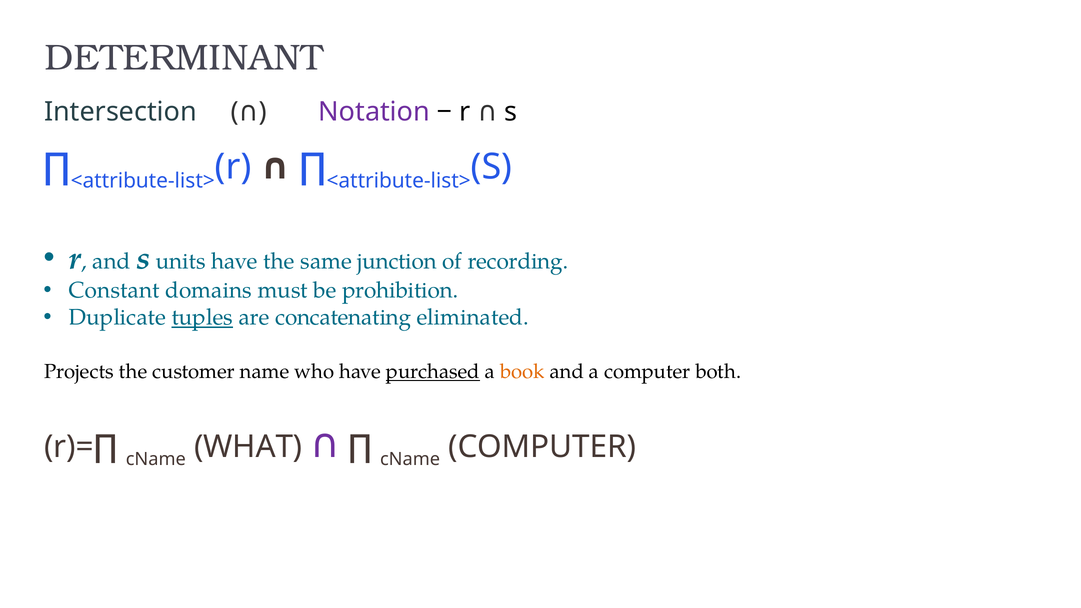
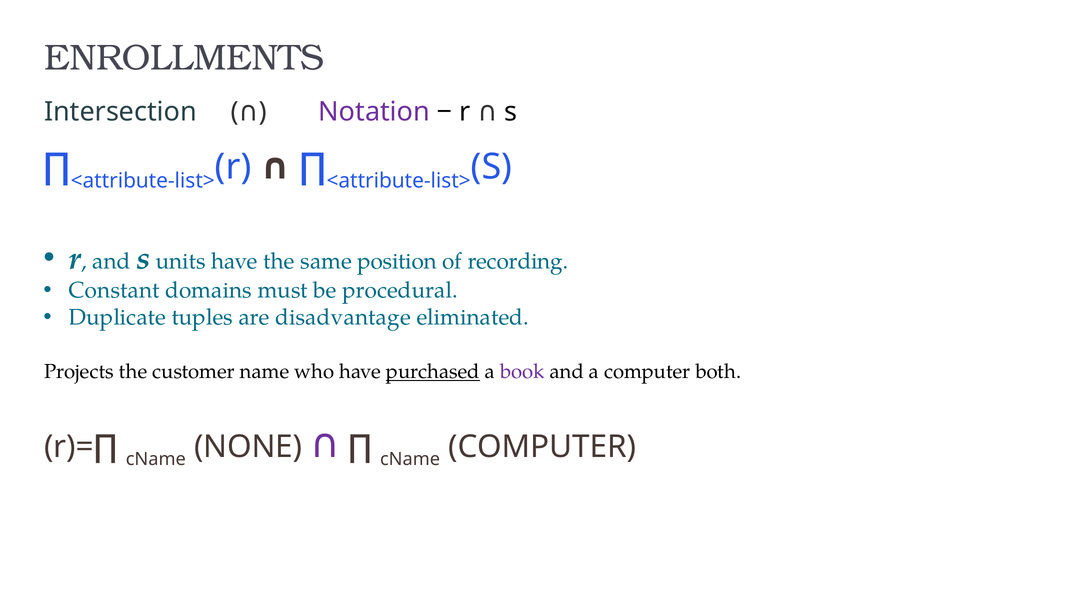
DETERMINANT: DETERMINANT -> ENROLLMENTS
junction: junction -> position
prohibition: prohibition -> procedural
tuples underline: present -> none
concatenating: concatenating -> disadvantage
book colour: orange -> purple
WHAT: WHAT -> NONE
